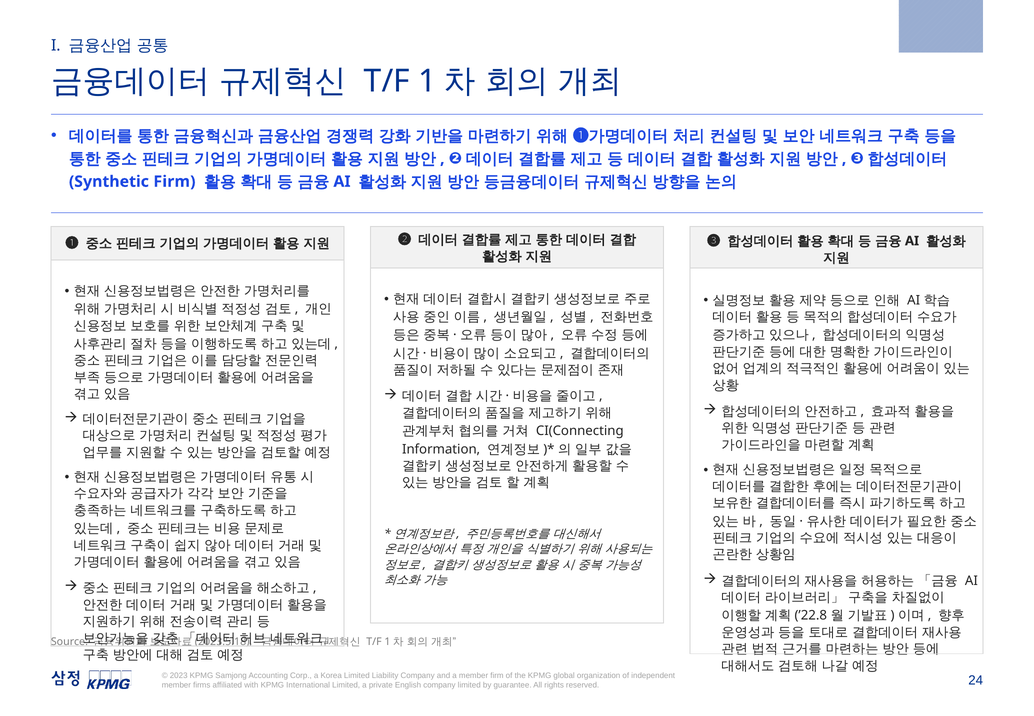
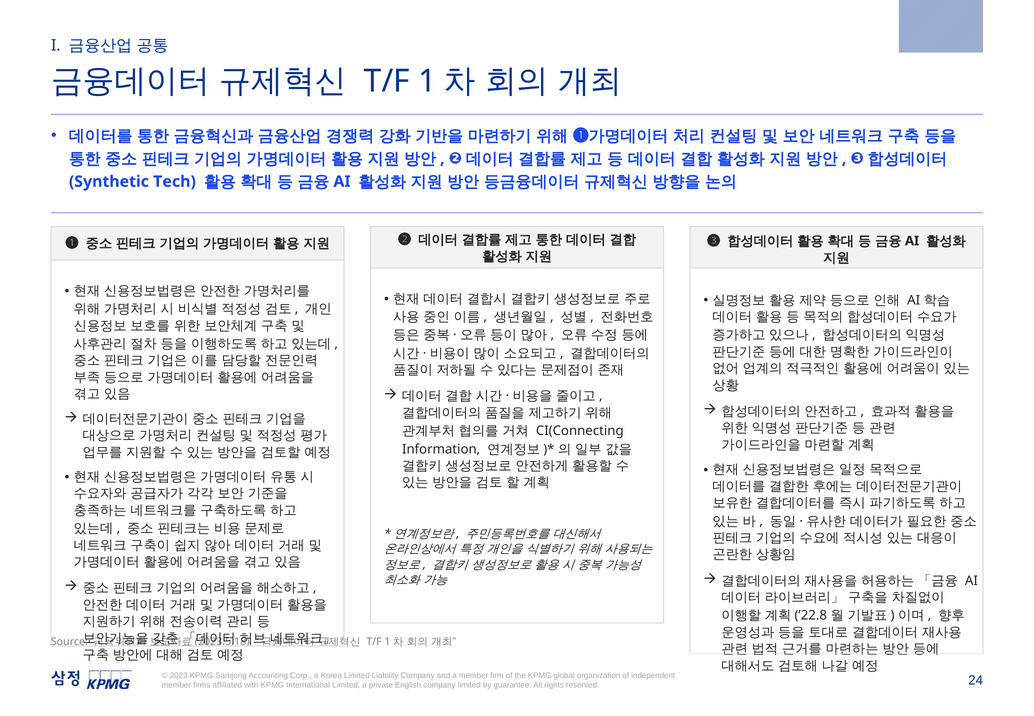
Firm at (174, 182): Firm -> Tech
